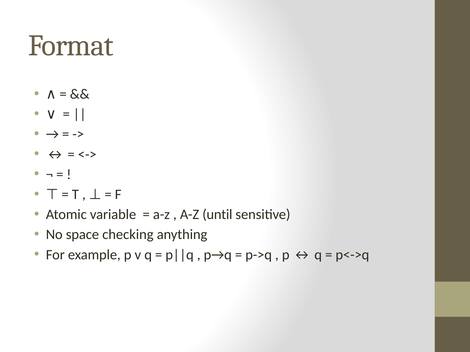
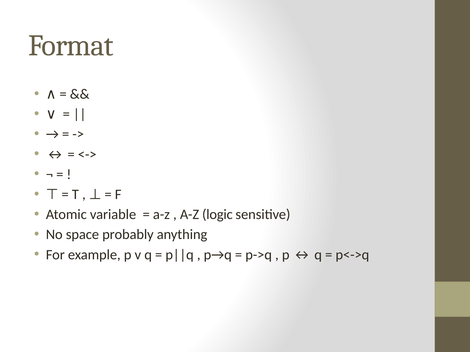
until: until -> logic
checking: checking -> probably
